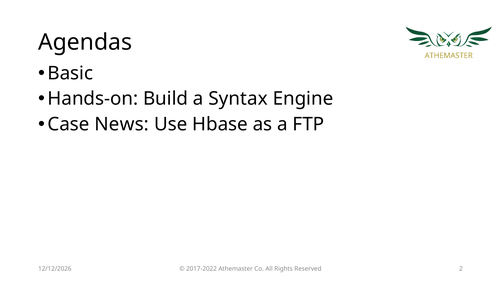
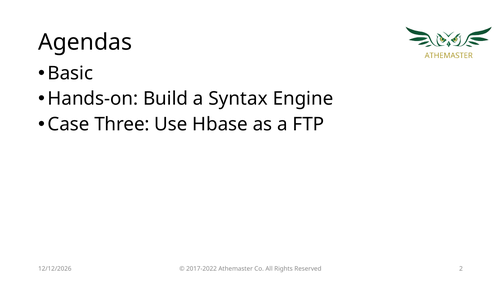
News: News -> Three
